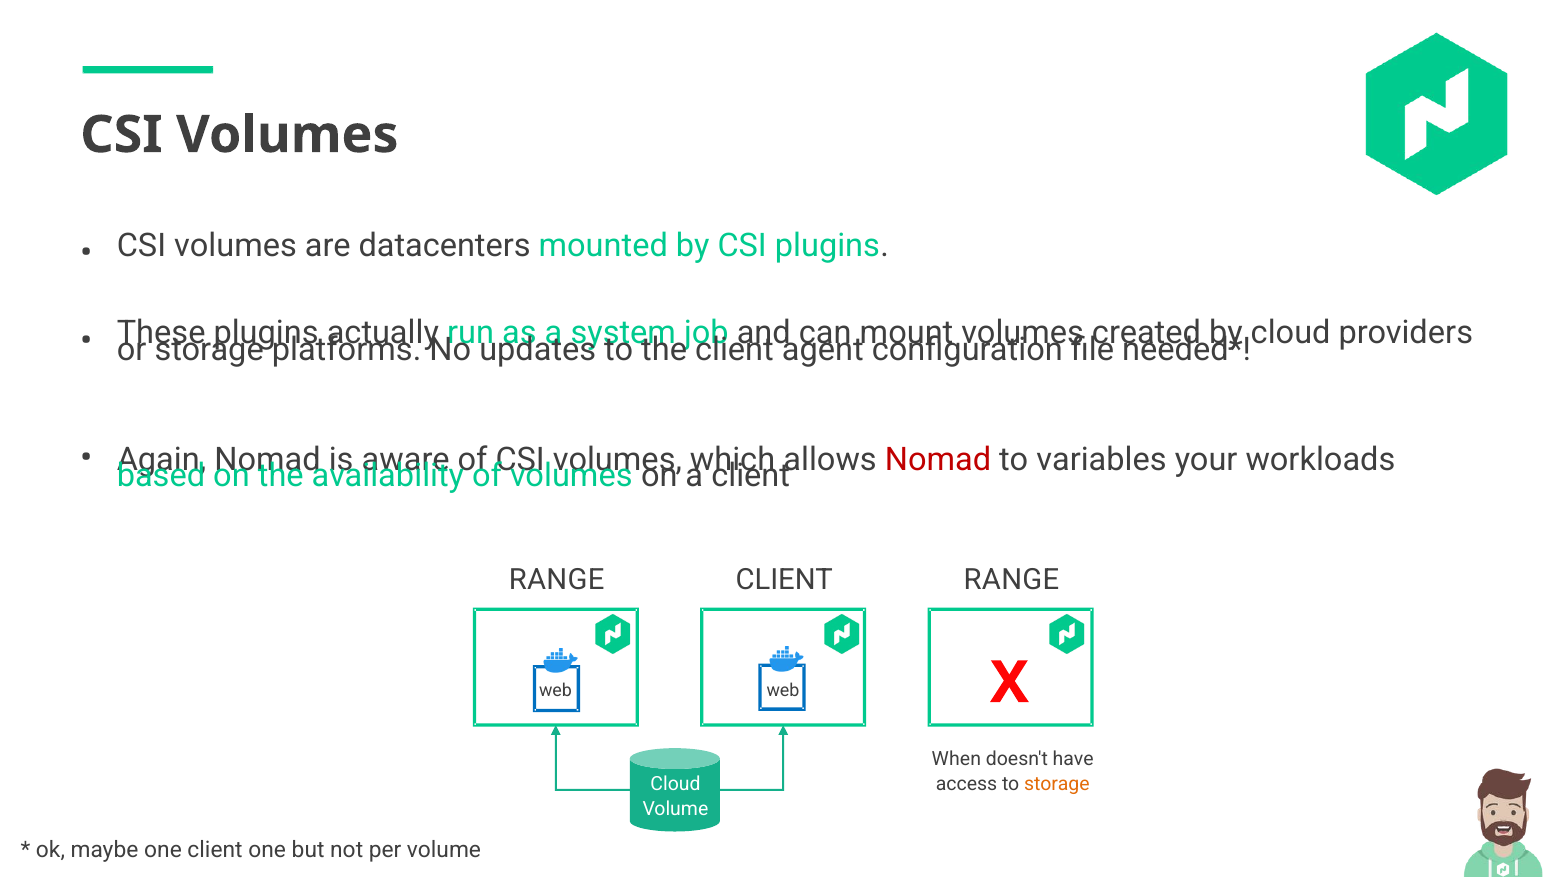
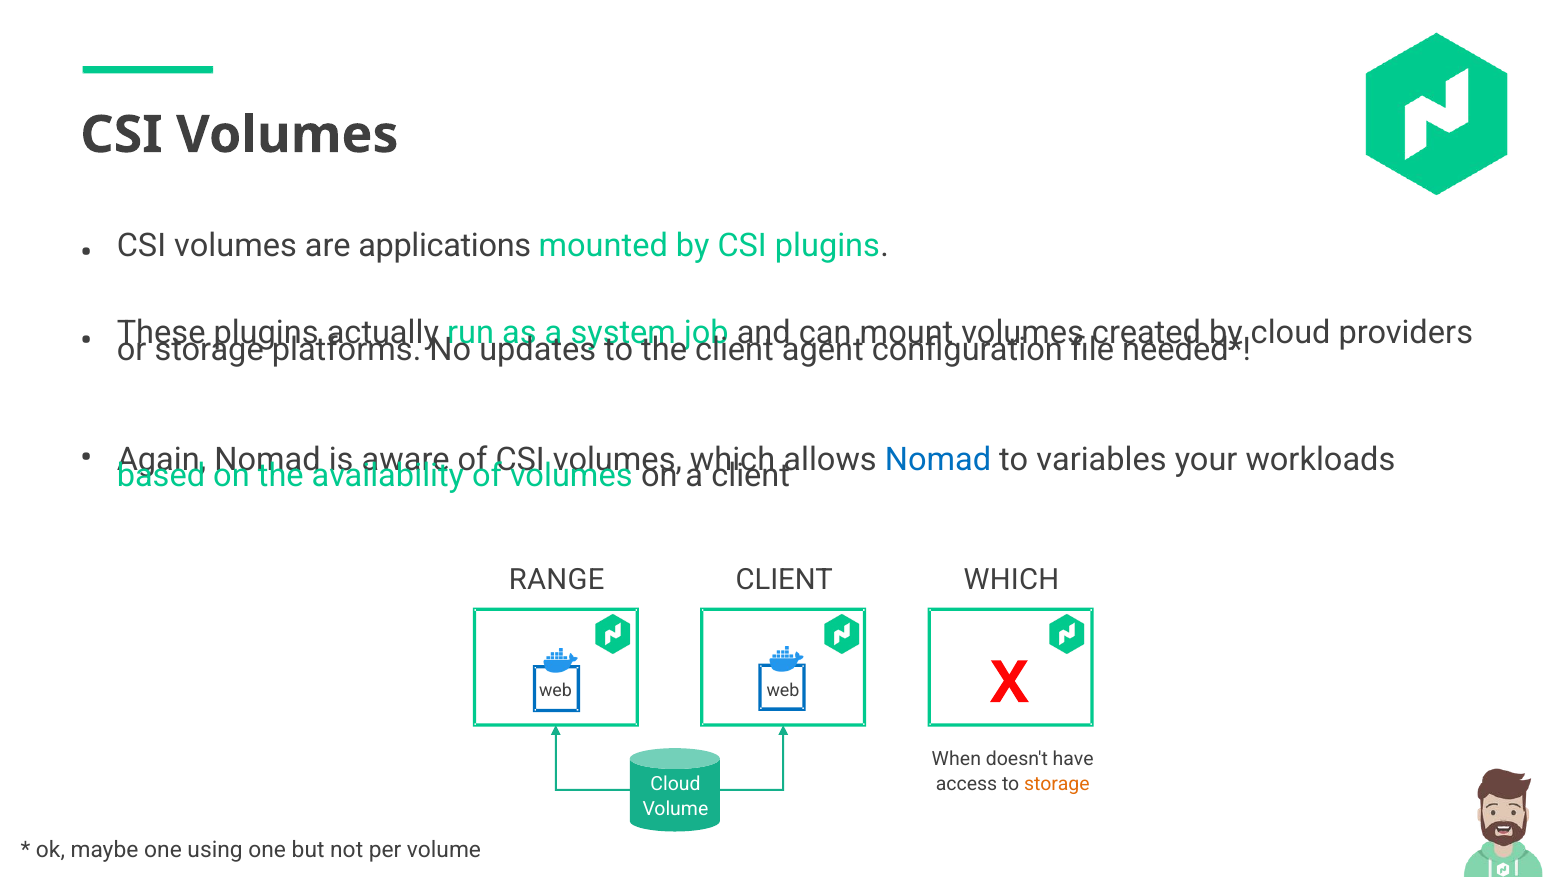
datacenters: datacenters -> applications
Nomad at (938, 460) colour: red -> blue
RANGE at (1011, 580): RANGE -> WHICH
one client: client -> using
